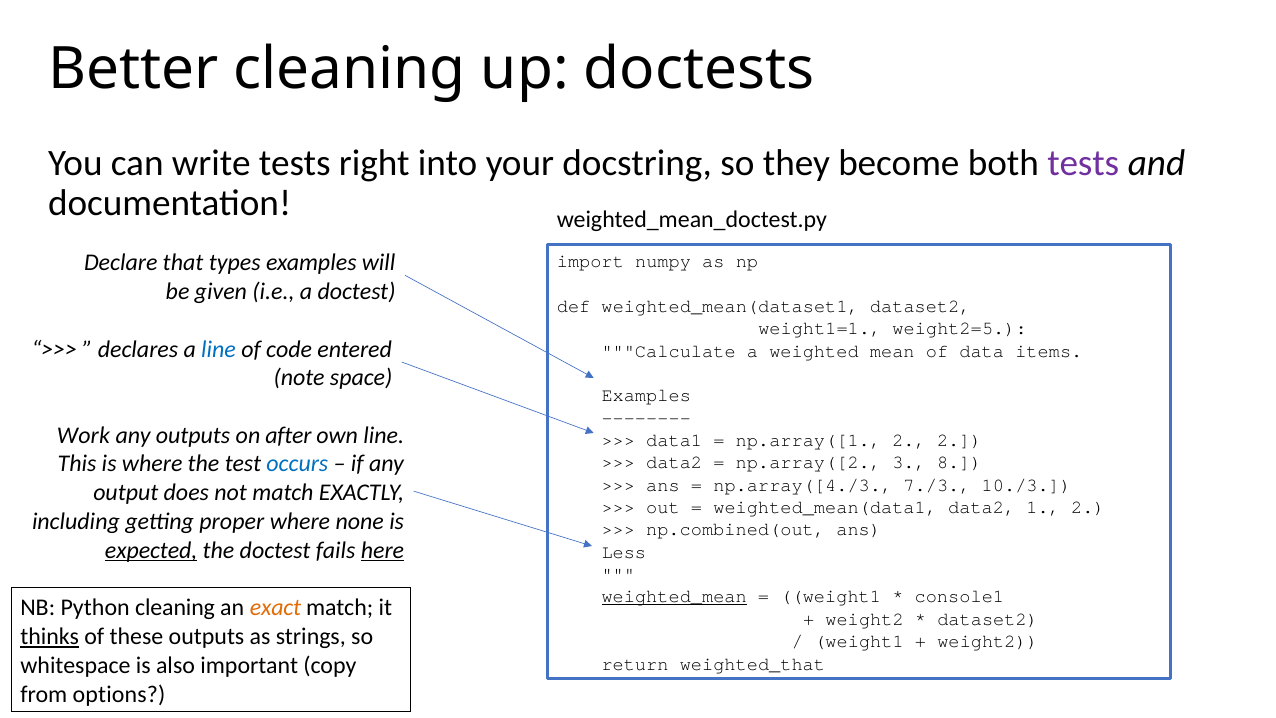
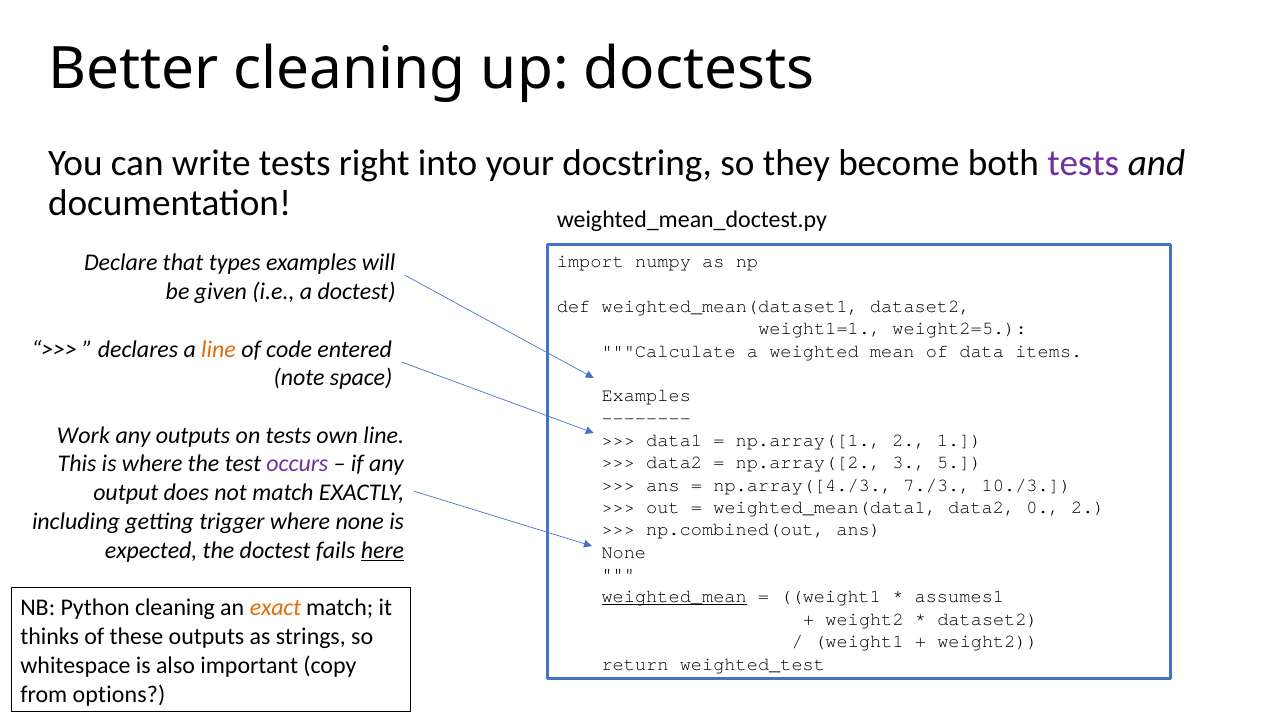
line at (219, 349) colour: blue -> orange
on after: after -> tests
2 2: 2 -> 1
occurs colour: blue -> purple
8: 8 -> 5
1: 1 -> 0
proper: proper -> trigger
expected underline: present -> none
Less at (624, 552): Less -> None
console1: console1 -> assumes1
thinks underline: present -> none
weighted_that: weighted_that -> weighted_test
